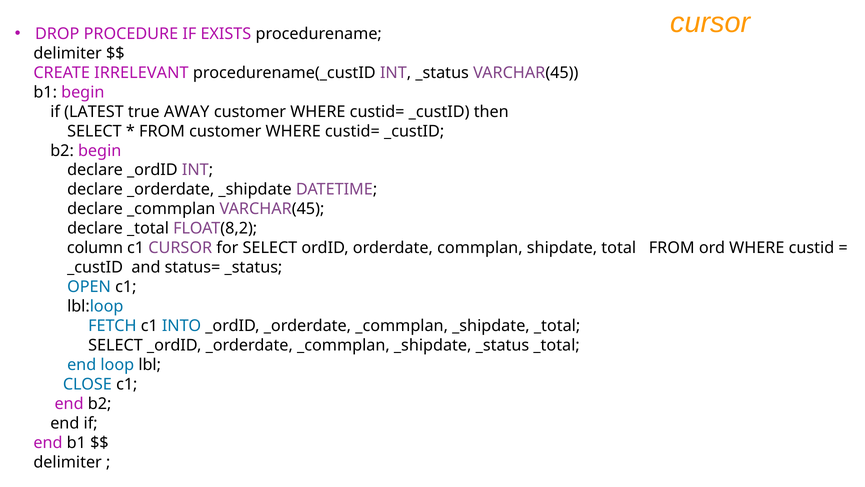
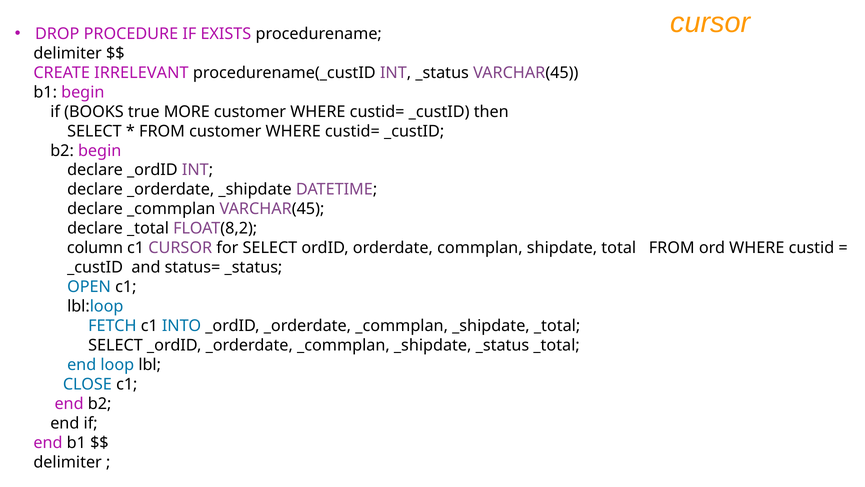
LATEST: LATEST -> BOOKS
AWAY: AWAY -> MORE
